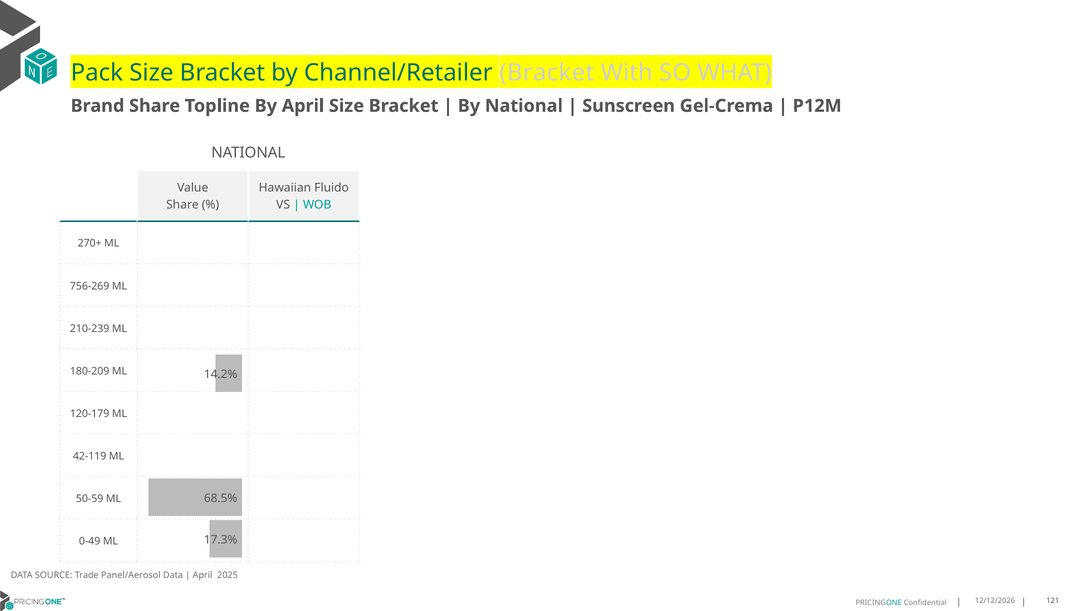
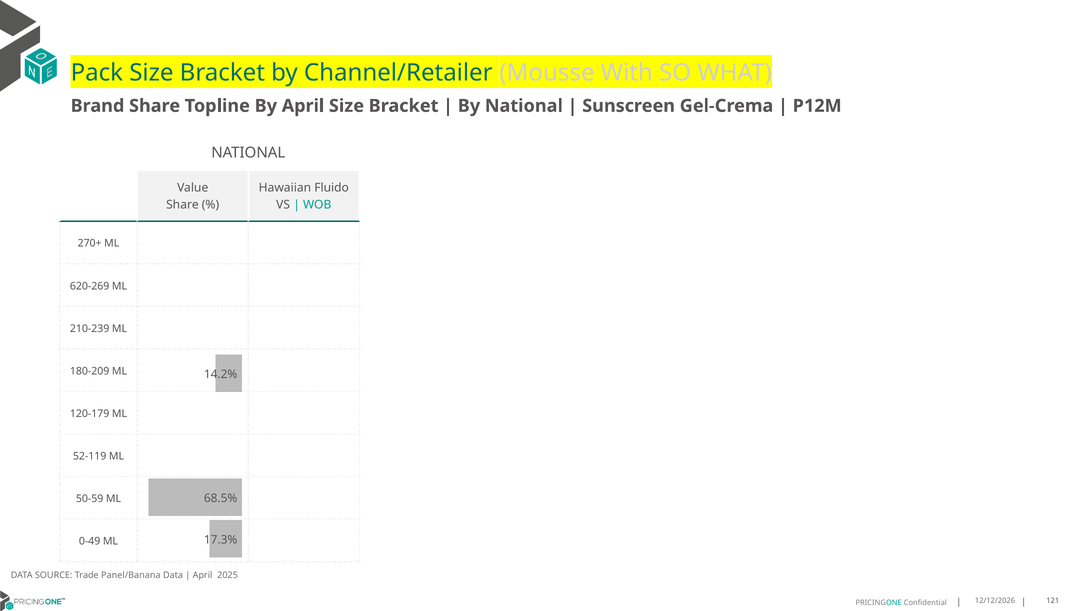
Channel/Retailer Bracket: Bracket -> Mousse
756-269: 756-269 -> 620-269
42-119: 42-119 -> 52-119
Panel/Aerosol: Panel/Aerosol -> Panel/Banana
